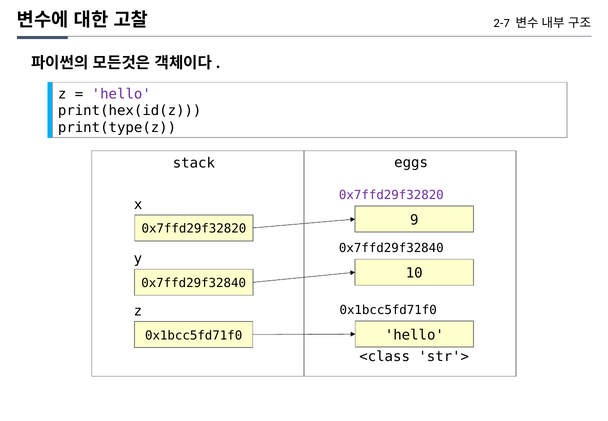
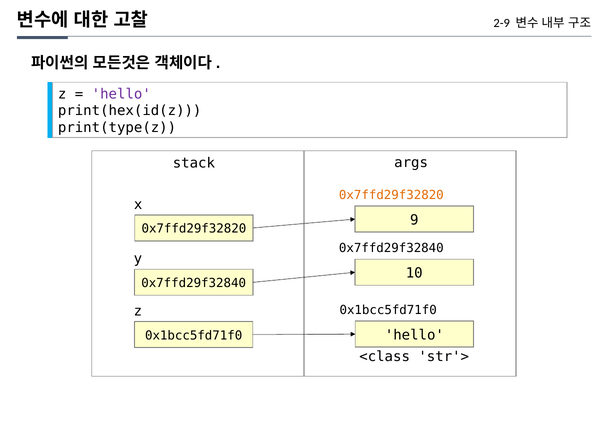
2-7: 2-7 -> 2-9
eggs: eggs -> args
0x7ffd29f32820 at (391, 195) colour: purple -> orange
